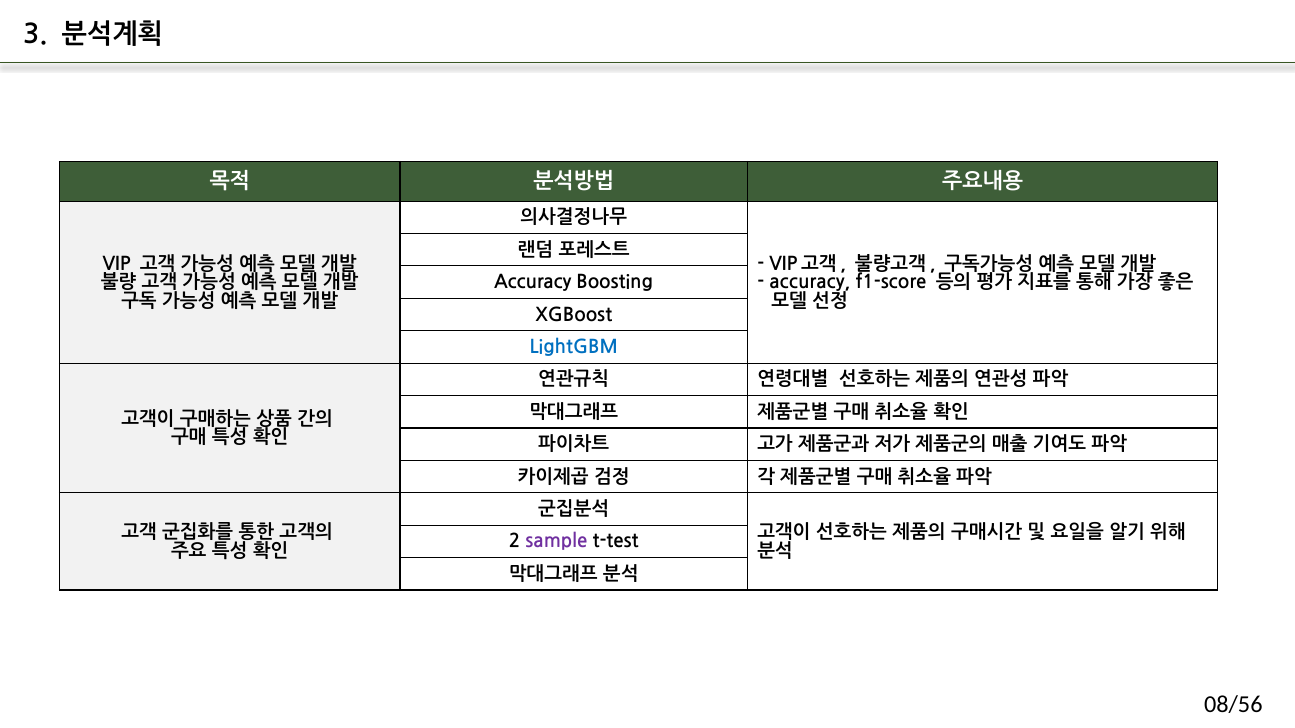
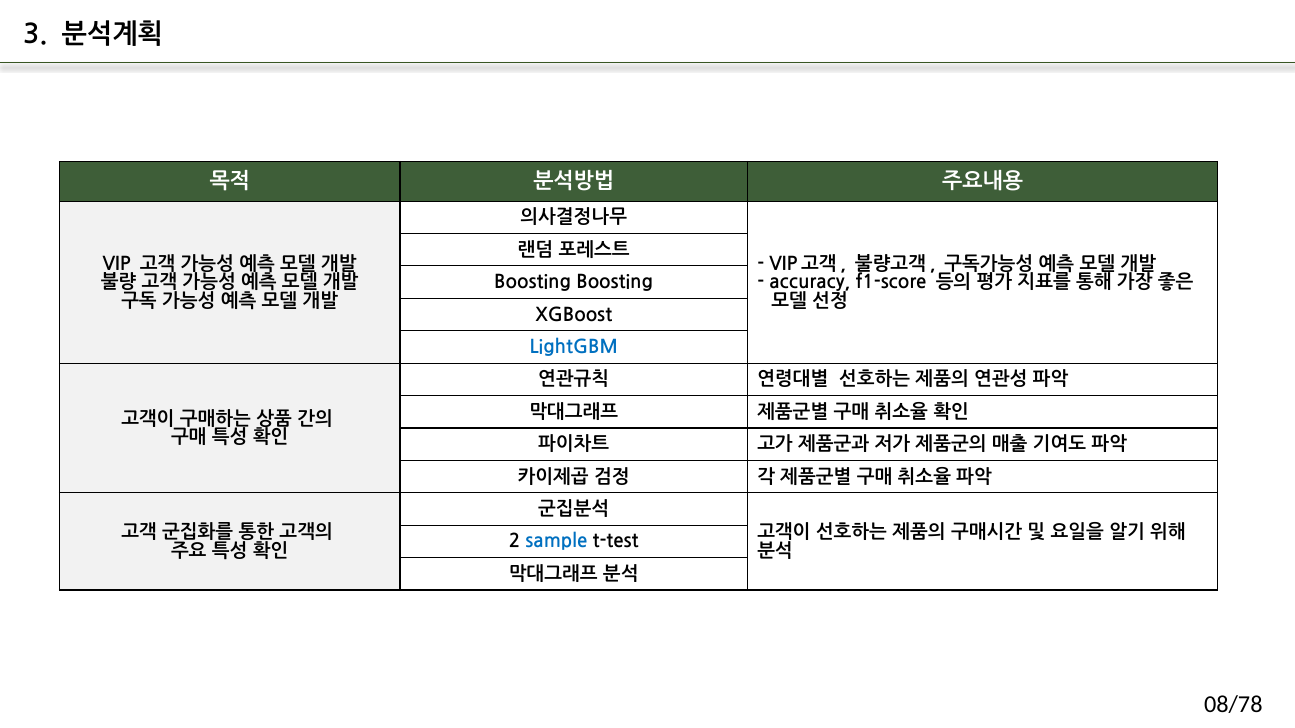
Accuracy at (533, 283): Accuracy -> Boosting
sample colour: purple -> blue
08/56: 08/56 -> 08/78
